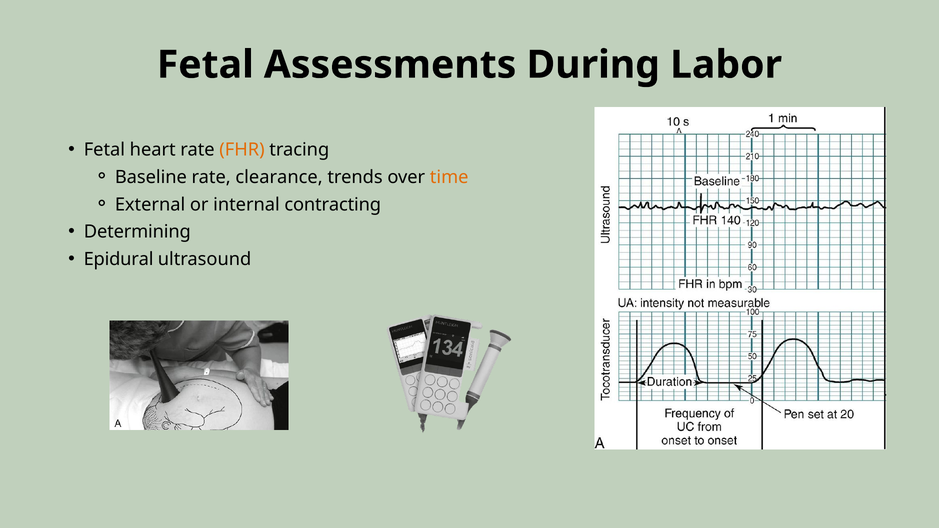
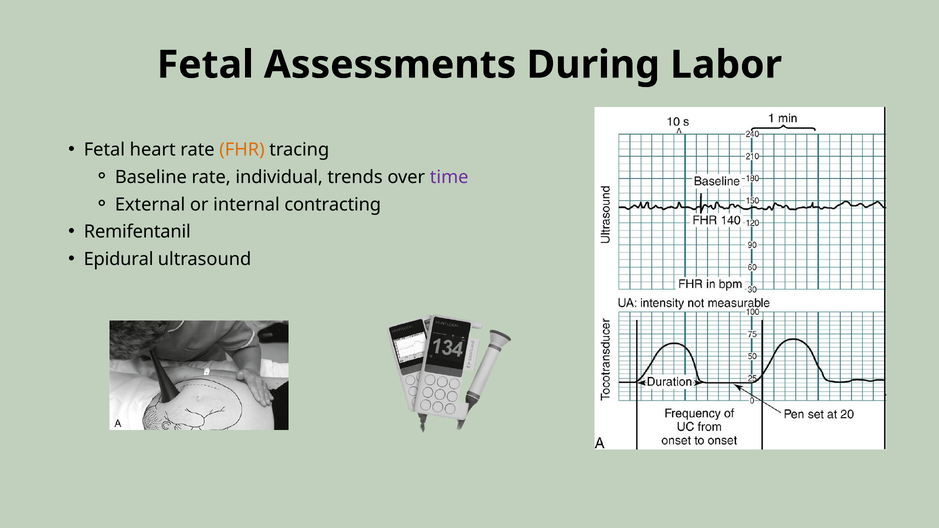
clearance: clearance -> individual
time colour: orange -> purple
Determining: Determining -> Remifentanil
